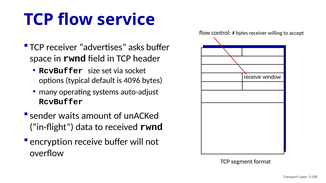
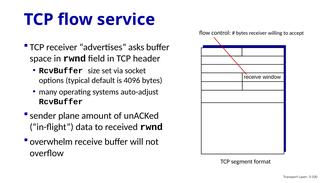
waits: waits -> plane
encryption: encryption -> overwhelm
